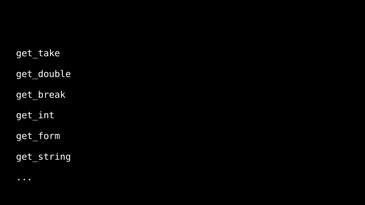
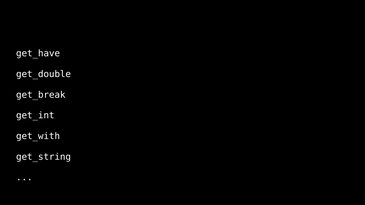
get_take: get_take -> get_have
get_form: get_form -> get_with
